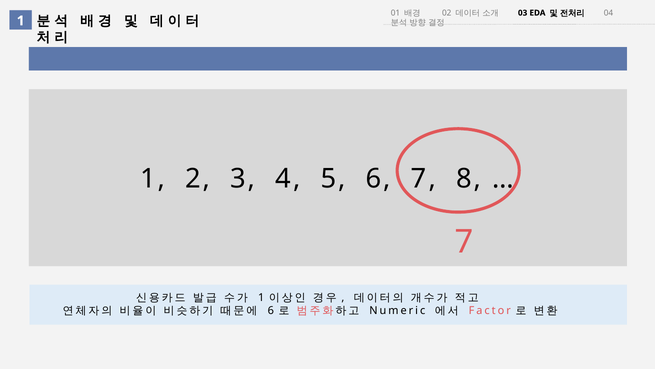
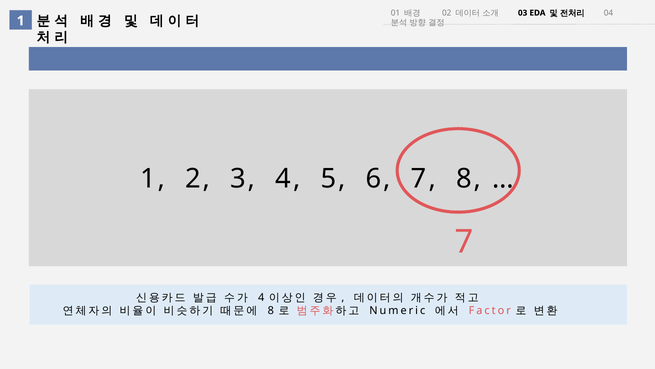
1 at (261, 297): 1 -> 4
6 at (271, 310): 6 -> 8
